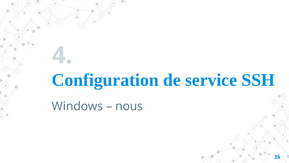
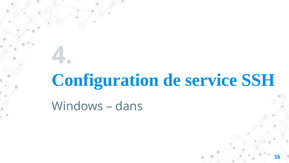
nous: nous -> dans
